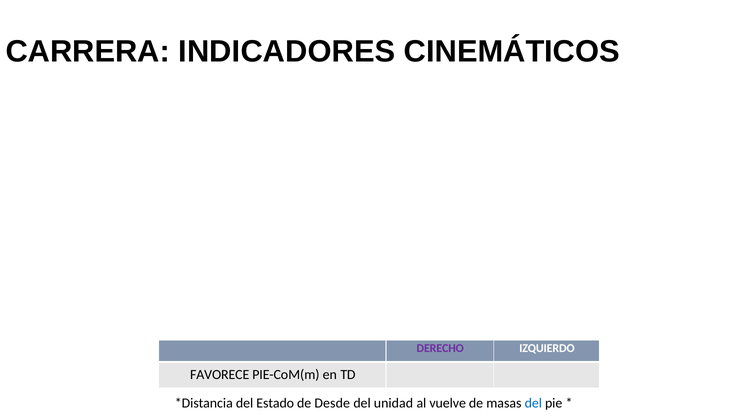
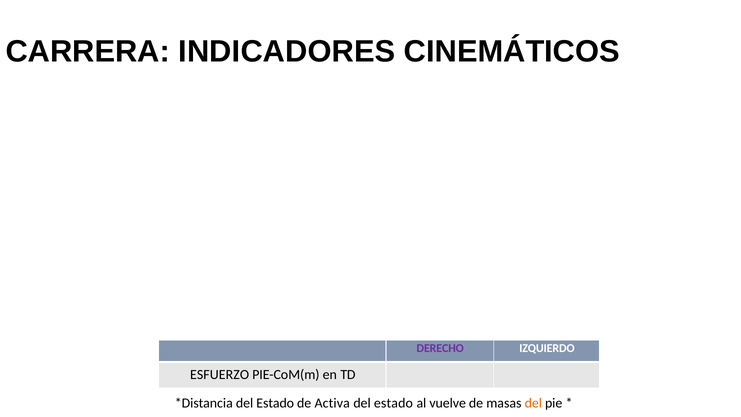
FAVORECE: FAVORECE -> ESFUERZO
Desde: Desde -> Activa
unidad at (393, 403): unidad -> estado
del at (533, 403) colour: blue -> orange
